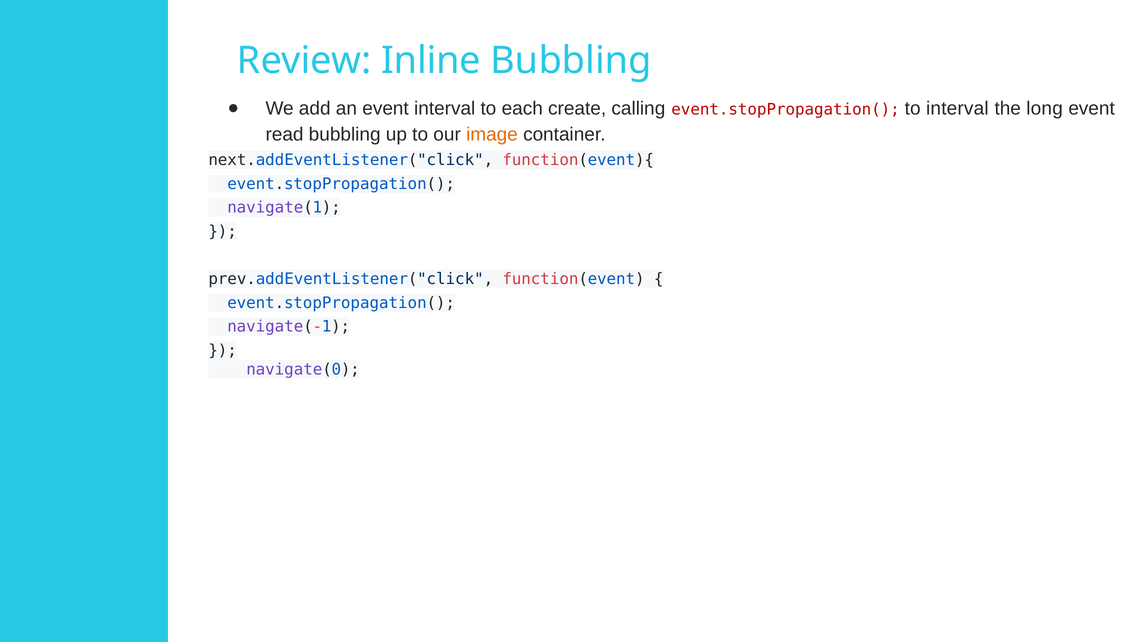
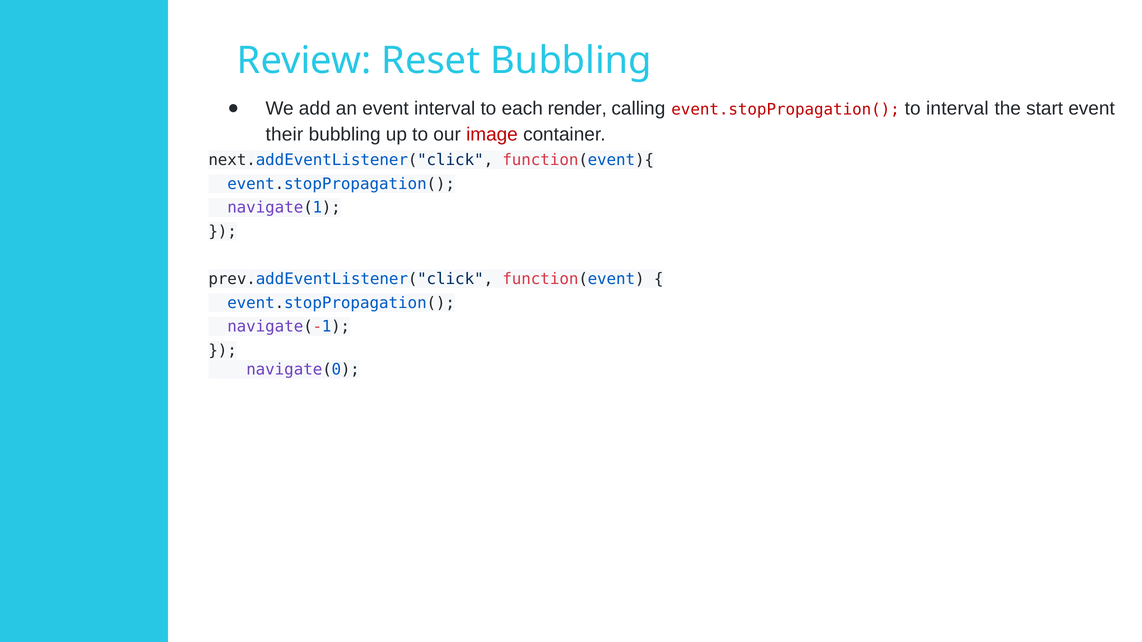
Inline: Inline -> Reset
create: create -> render
long: long -> start
read: read -> their
image colour: orange -> red
